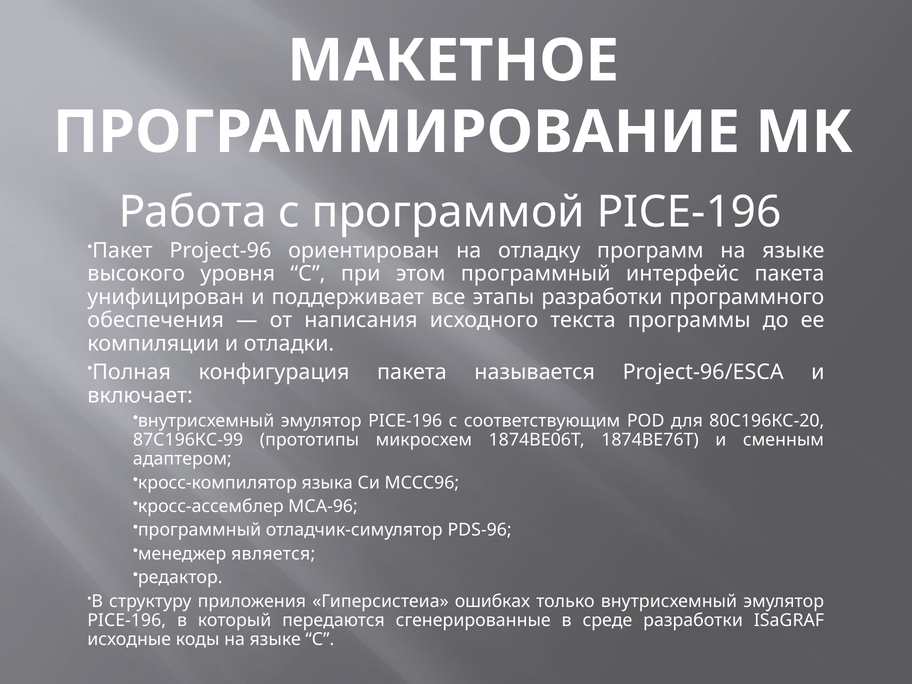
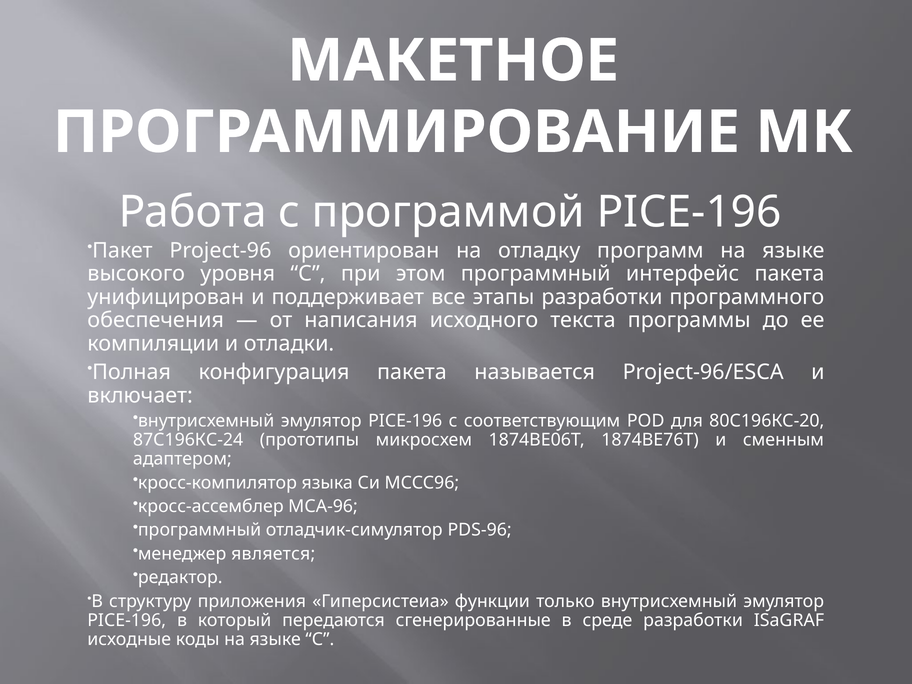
87С196КС-99: 87С196КС-99 -> 87С196КС-24
ошибках: ошибках -> функции
